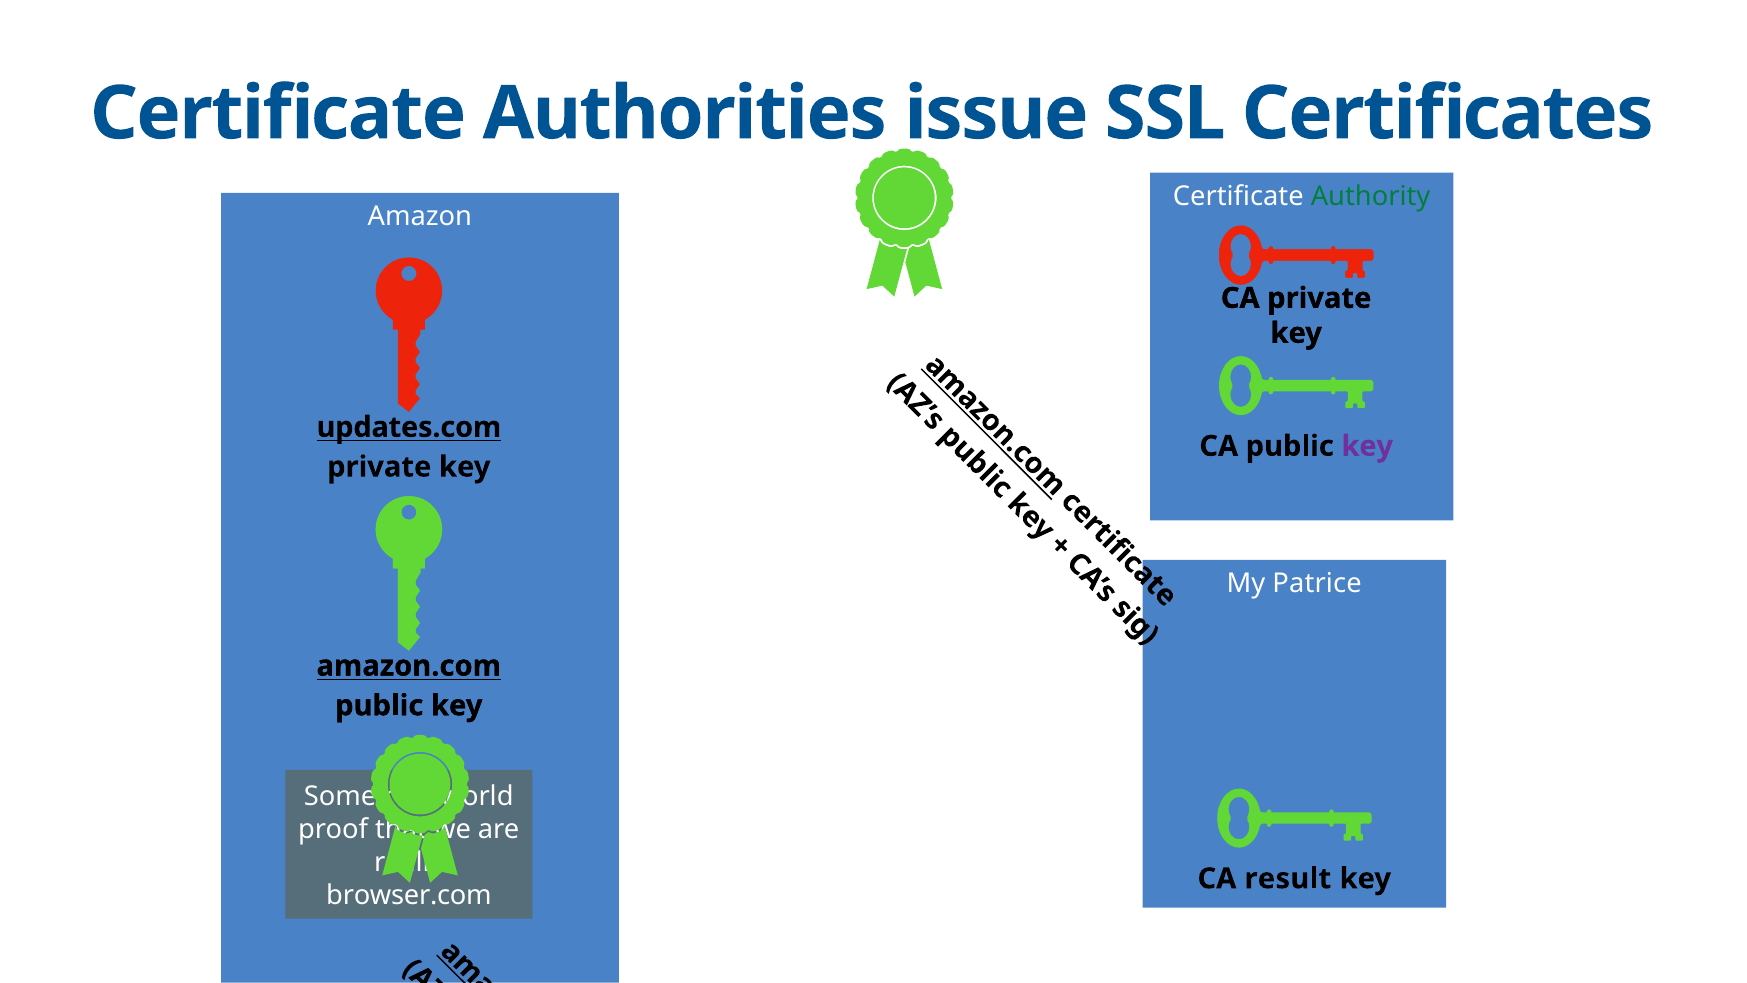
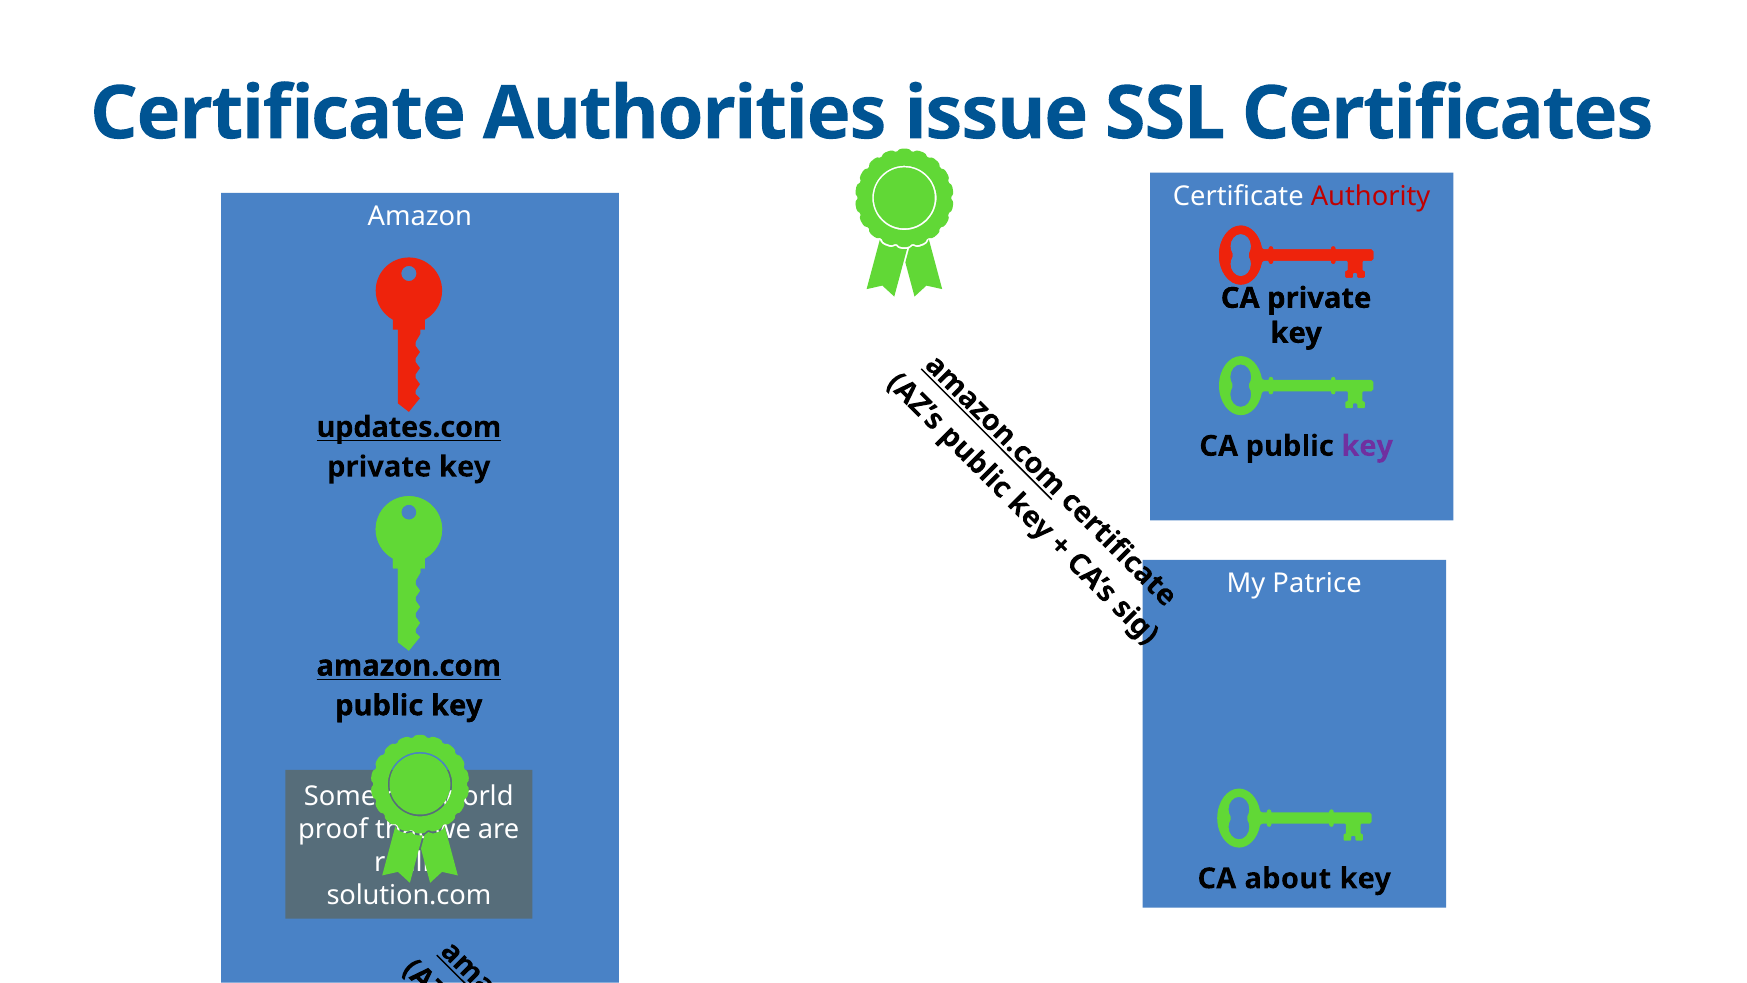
Authority colour: green -> red
result: result -> about
browser.com: browser.com -> solution.com
